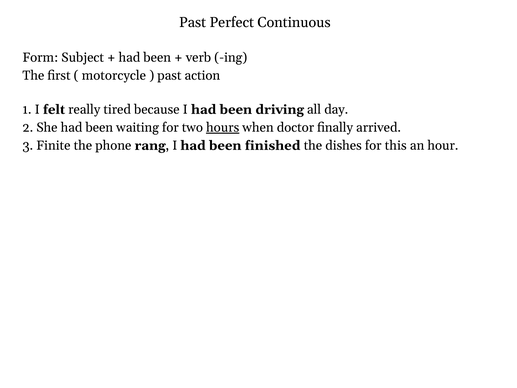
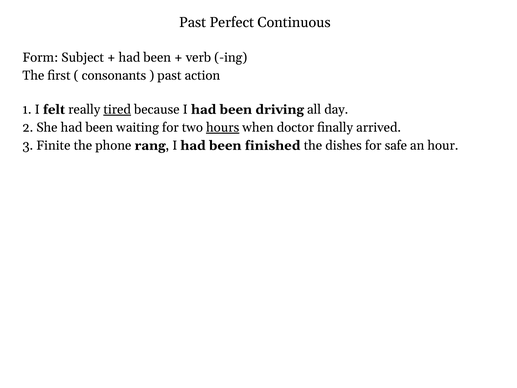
motorcycle: motorcycle -> consonants
tired underline: none -> present
this: this -> safe
